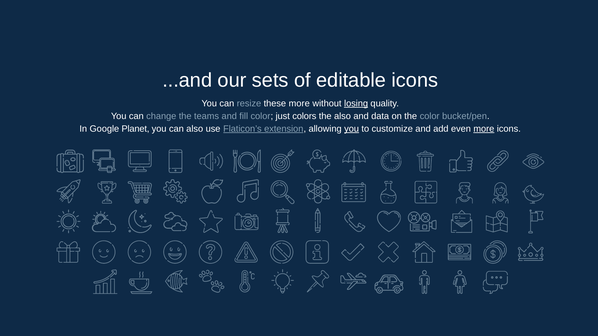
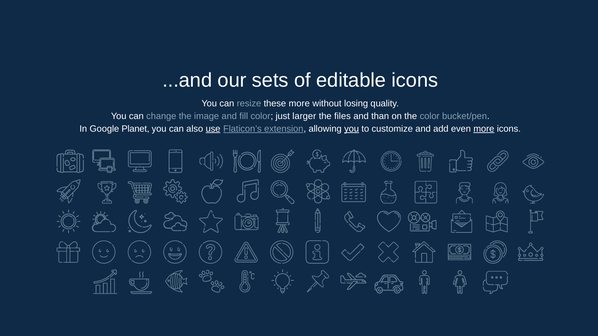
losing underline: present -> none
teams: teams -> image
colors: colors -> larger
the also: also -> files
data: data -> than
use underline: none -> present
